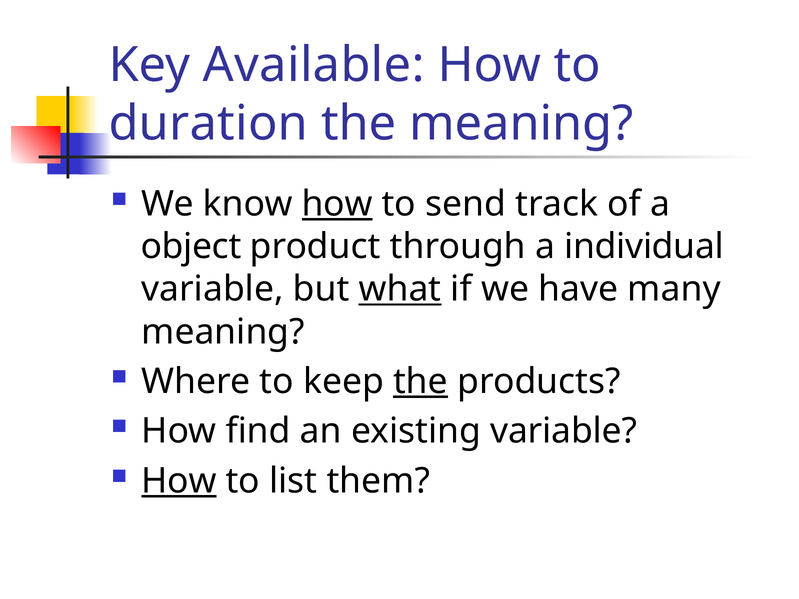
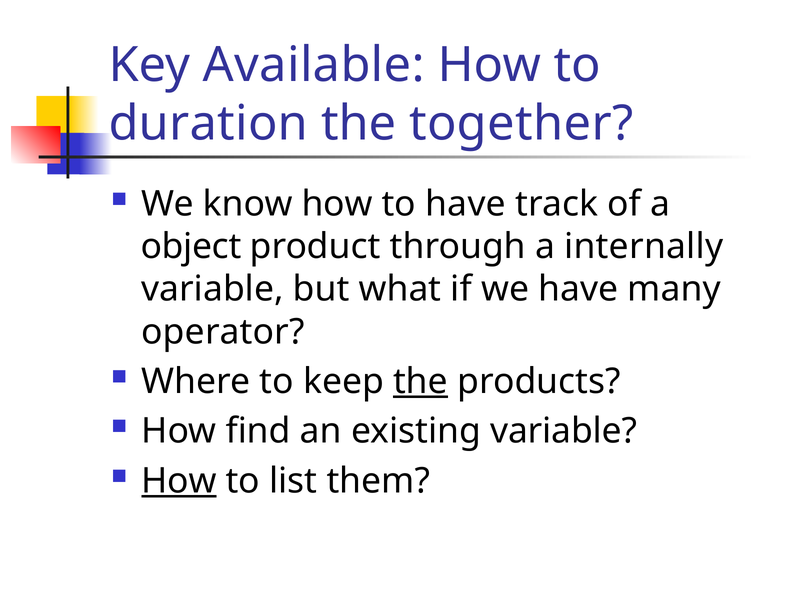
the meaning: meaning -> together
how at (337, 204) underline: present -> none
to send: send -> have
individual: individual -> internally
what underline: present -> none
meaning at (223, 332): meaning -> operator
